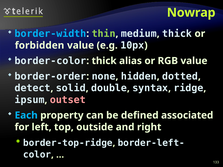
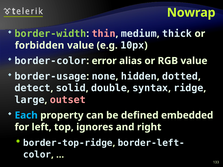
border-width colour: light blue -> light green
thin colour: light green -> pink
thick at (104, 61): thick -> error
border-order: border-order -> border-usage
ipsum: ipsum -> large
associated: associated -> embedded
outside: outside -> ignores
